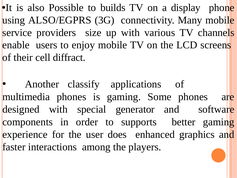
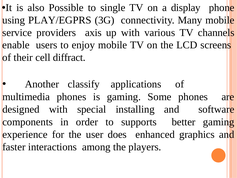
builds: builds -> single
ALSO/EGPRS: ALSO/EGPRS -> PLAY/EGPRS
size: size -> axis
generator: generator -> installing
